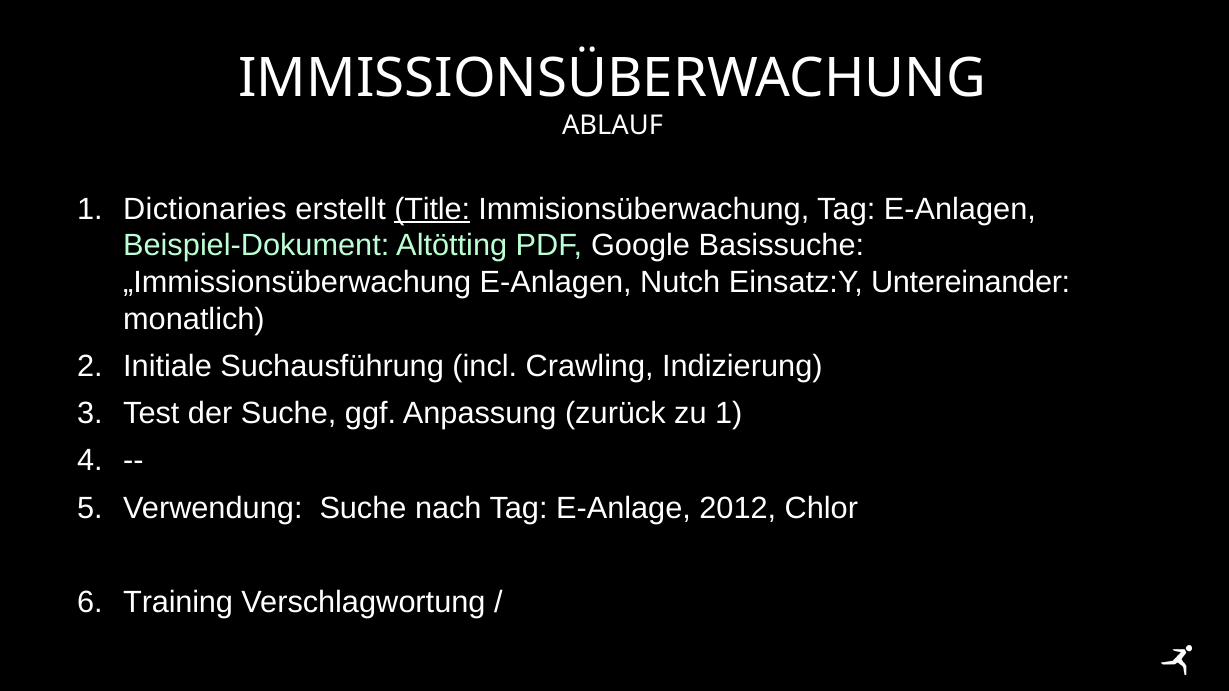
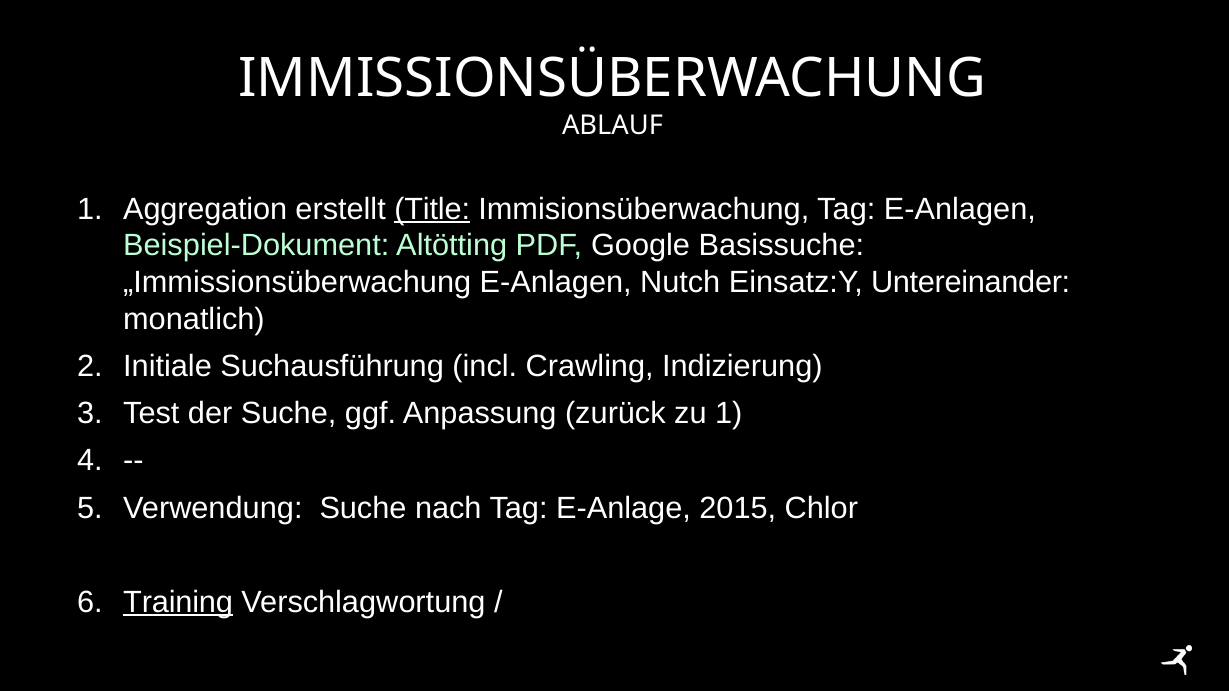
Dictionaries: Dictionaries -> Aggregation
2012: 2012 -> 2015
Training underline: none -> present
